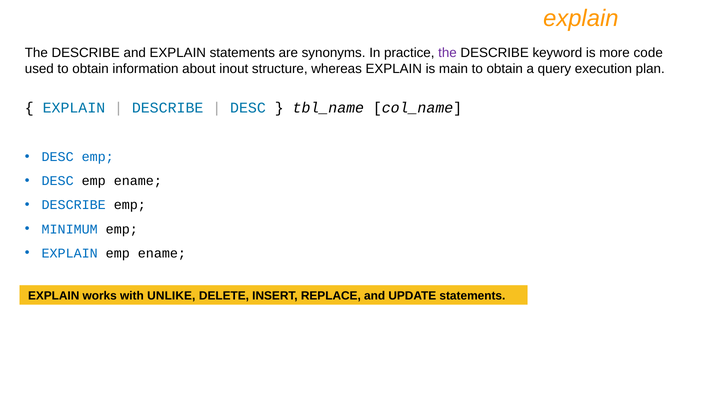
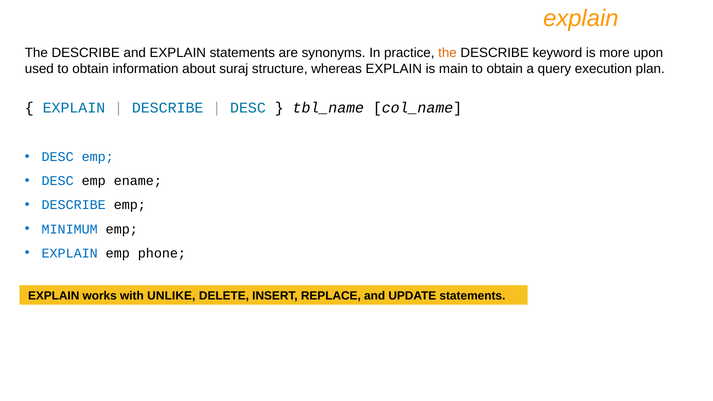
the at (448, 53) colour: purple -> orange
code: code -> upon
inout: inout -> suraj
EXPLAIN emp ename: ename -> phone
